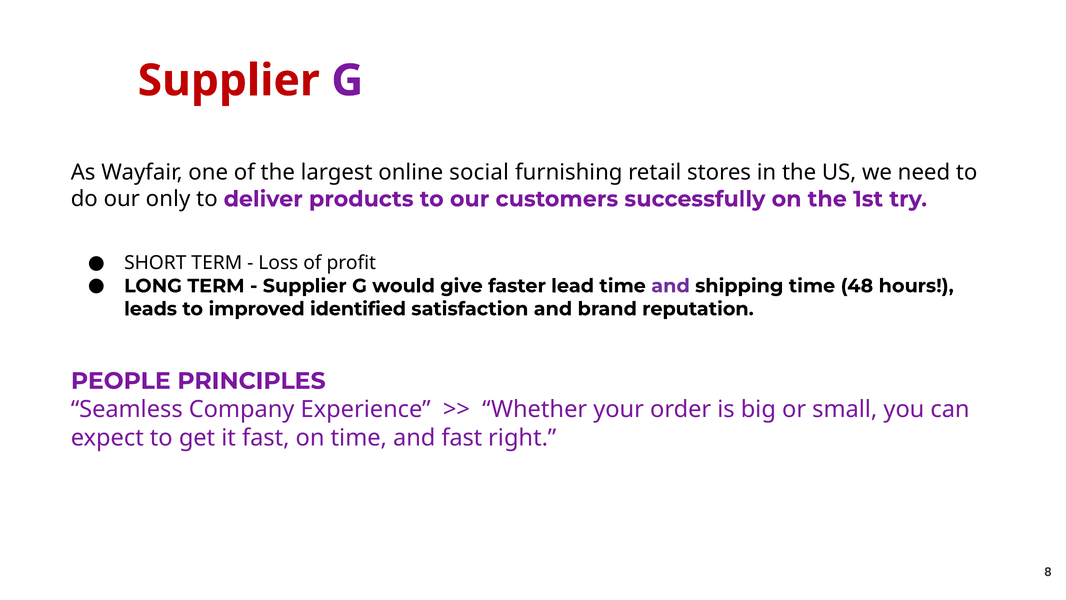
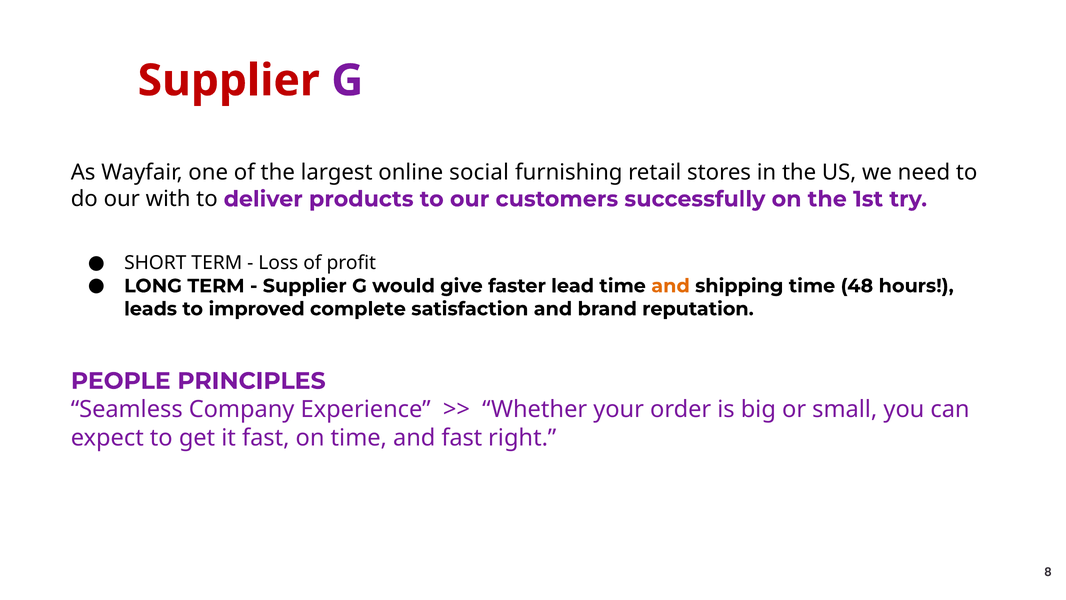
only: only -> with
and at (671, 286) colour: purple -> orange
identified: identified -> complete
